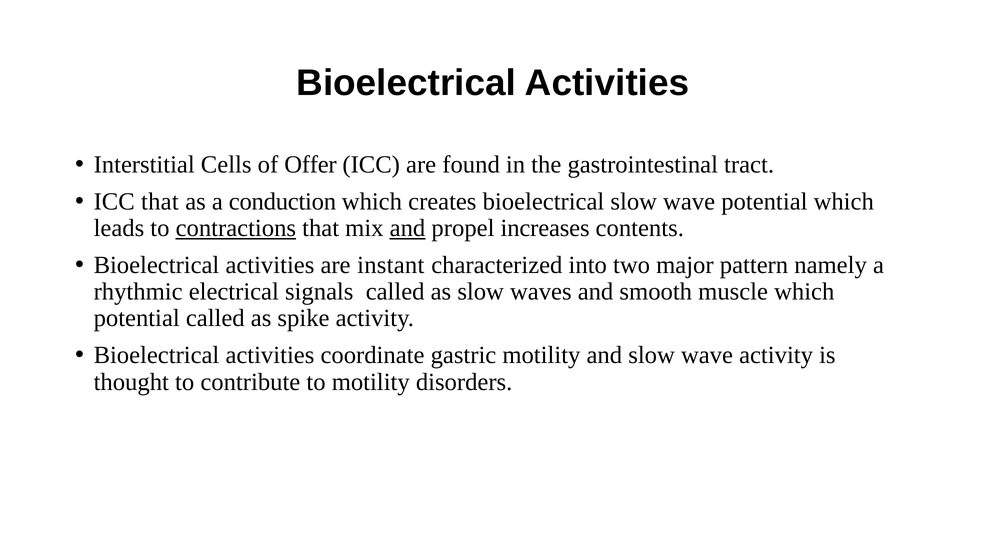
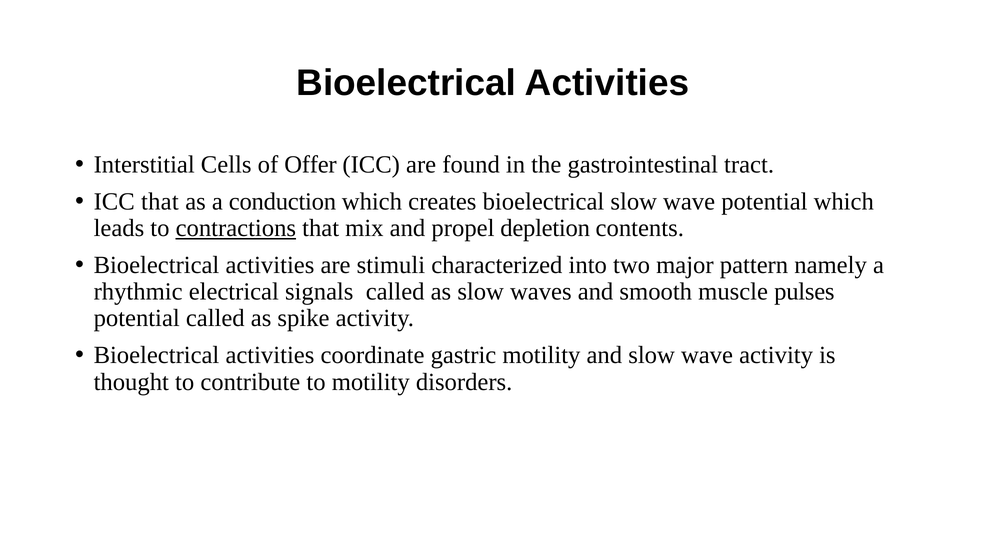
and at (408, 228) underline: present -> none
increases: increases -> depletion
instant: instant -> stimuli
muscle which: which -> pulses
